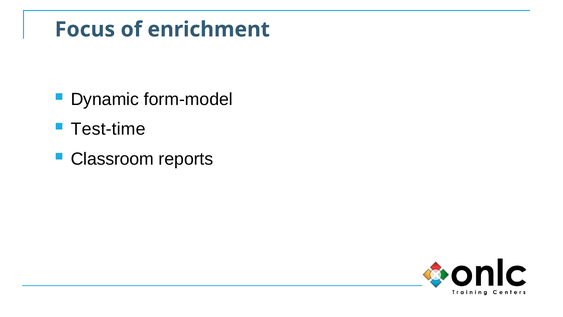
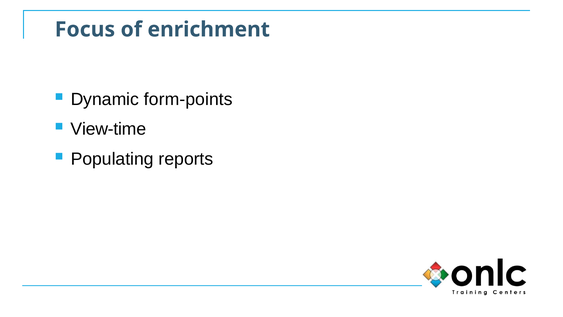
form-model: form-model -> form-points
Test-time: Test-time -> View-time
Classroom: Classroom -> Populating
